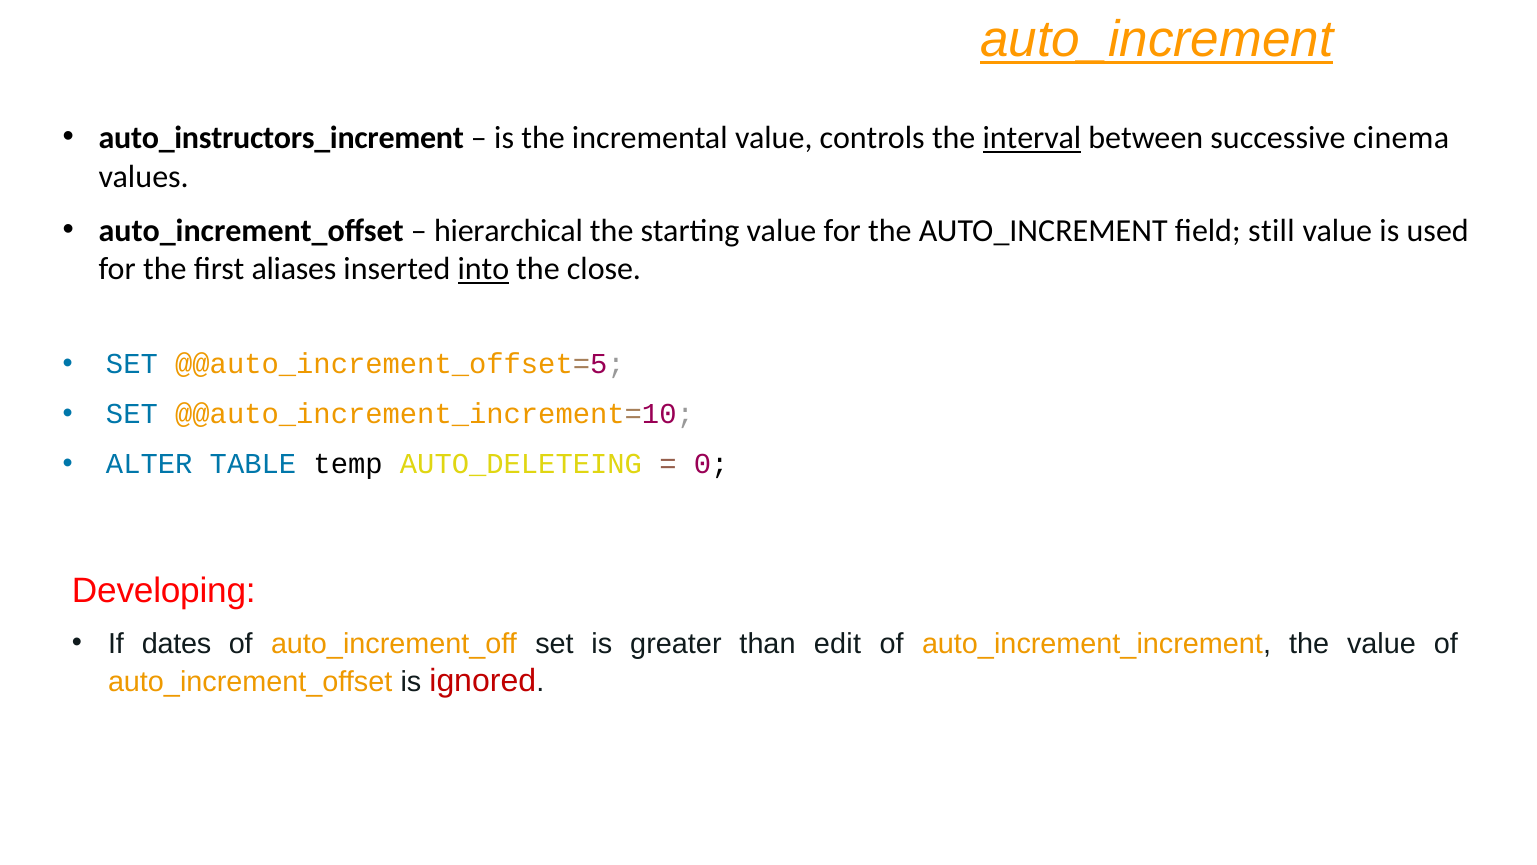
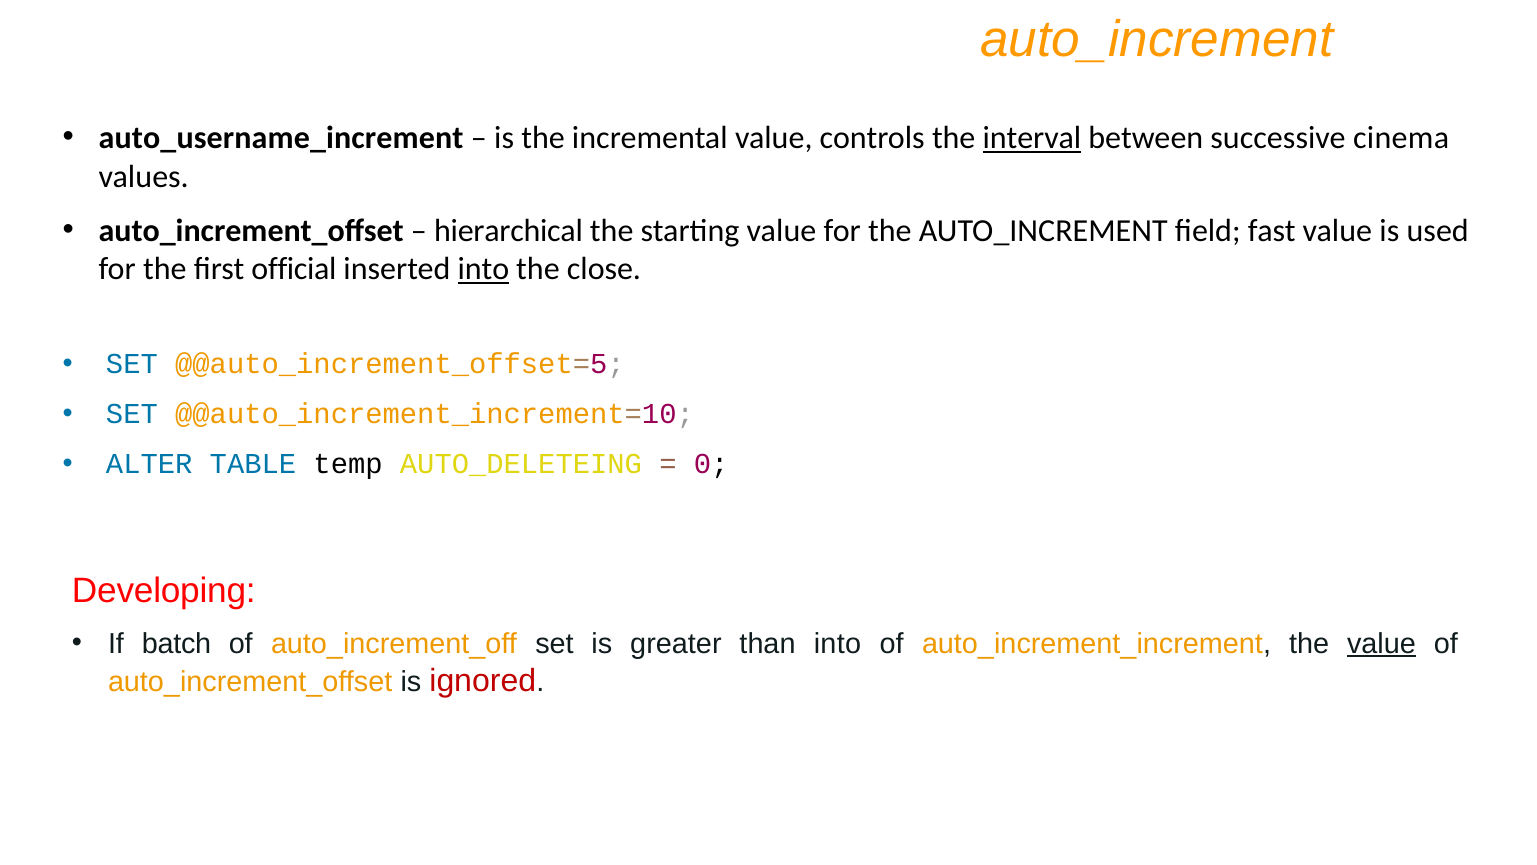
auto_increment at (1157, 40) underline: present -> none
auto_instructors_increment: auto_instructors_increment -> auto_username_increment
still: still -> fast
aliases: aliases -> official
dates: dates -> batch
than edit: edit -> into
value at (1381, 644) underline: none -> present
